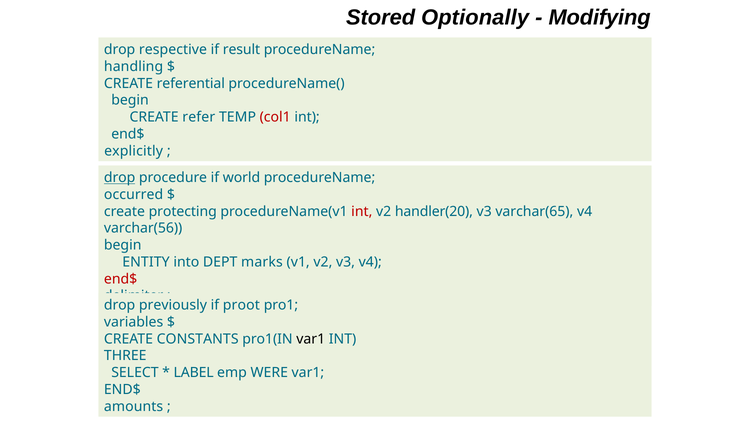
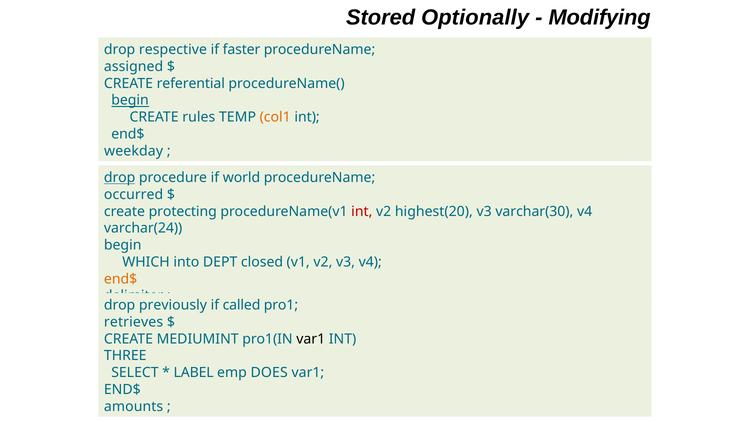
result: result -> faster
handling: handling -> assigned
begin at (130, 100) underline: none -> present
refer: refer -> rules
col1 colour: red -> orange
explicitly: explicitly -> weekday
handler(20: handler(20 -> highest(20
varchar(65: varchar(65 -> varchar(30
varchar(56: varchar(56 -> varchar(24
ENTITY: ENTITY -> WHICH
marks: marks -> closed
end$ at (121, 279) colour: red -> orange
proot: proot -> called
variables: variables -> retrieves
CONSTANTS: CONSTANTS -> MEDIUMINT
WERE: WERE -> DOES
